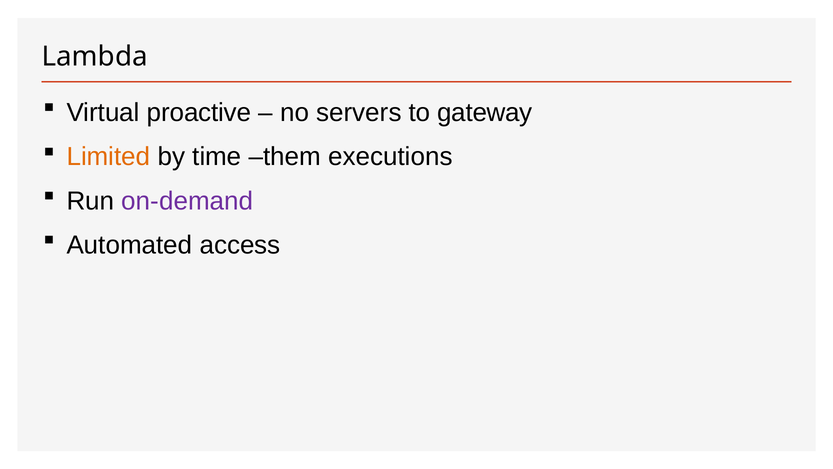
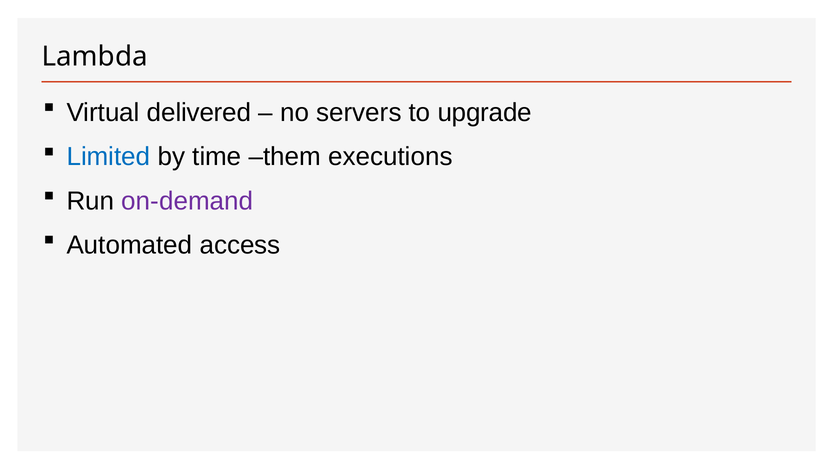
proactive: proactive -> delivered
gateway: gateway -> upgrade
Limited colour: orange -> blue
